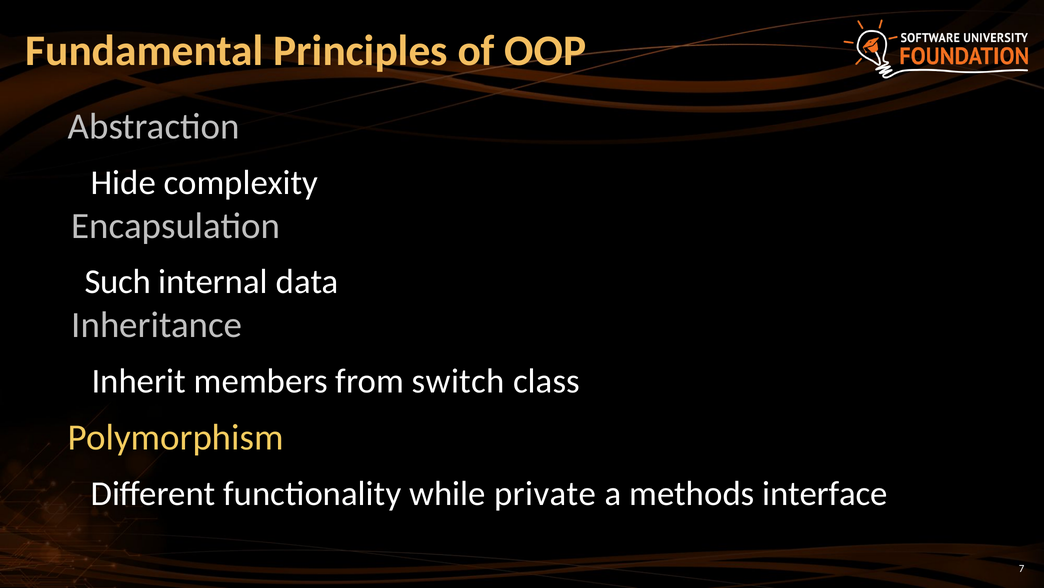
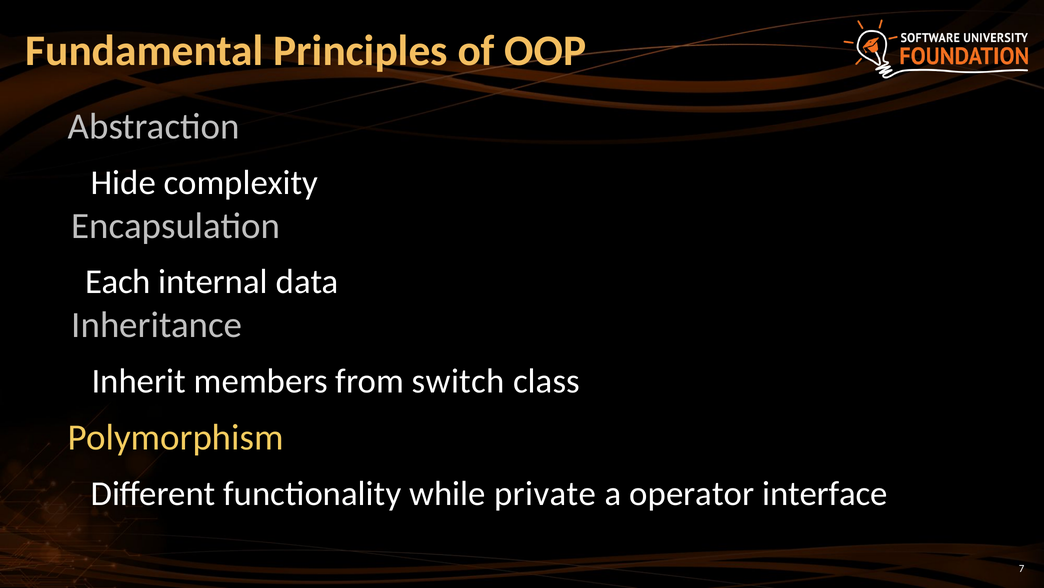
Such: Such -> Each
methods: methods -> operator
